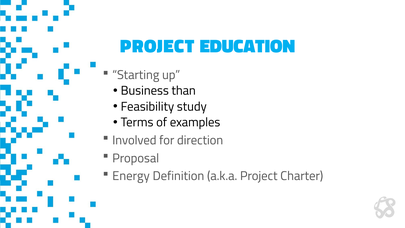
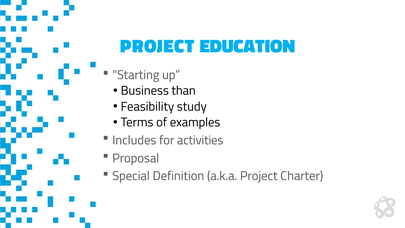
Involved: Involved -> Includes
direction: direction -> activities
Energy: Energy -> Special
